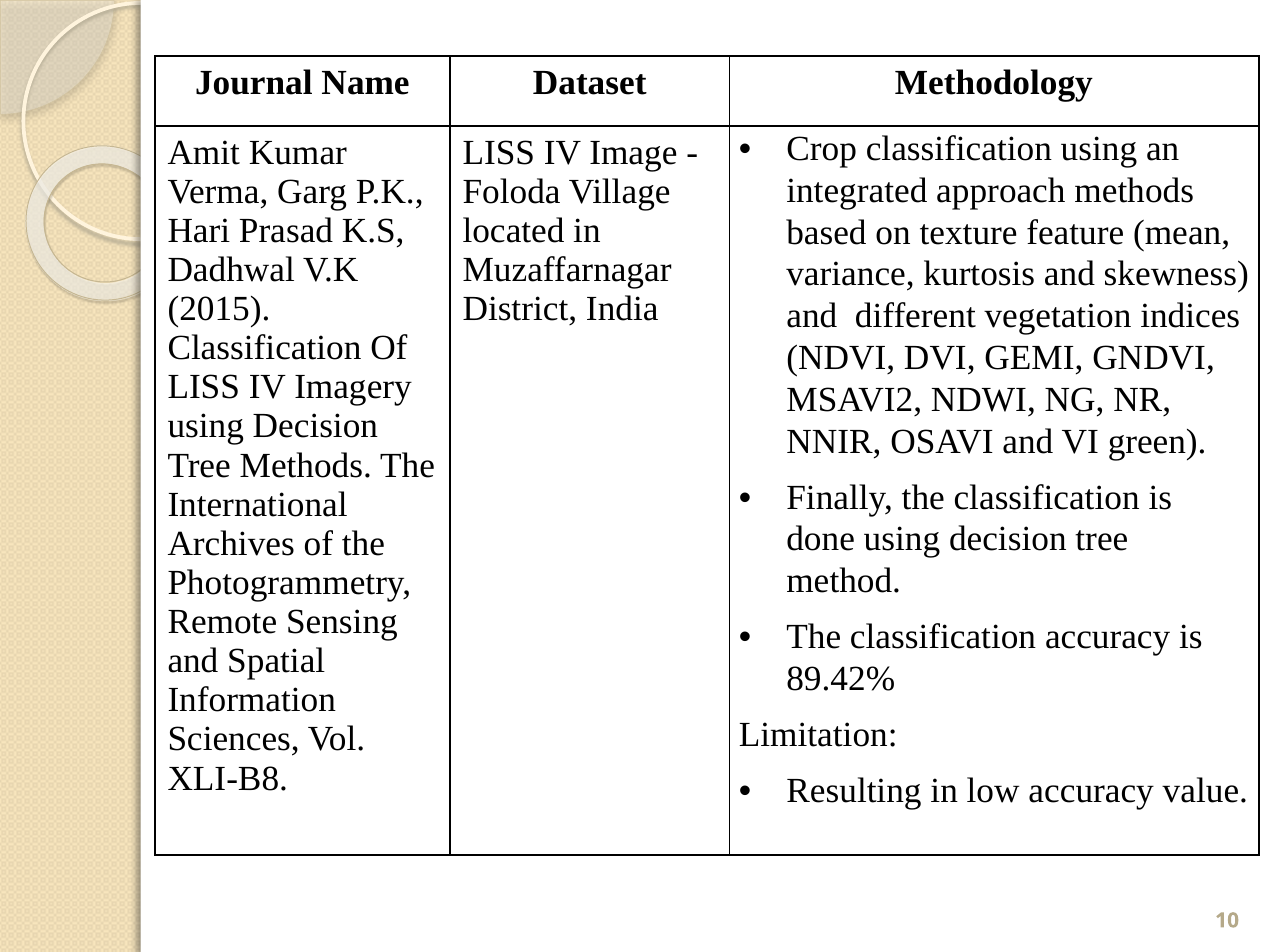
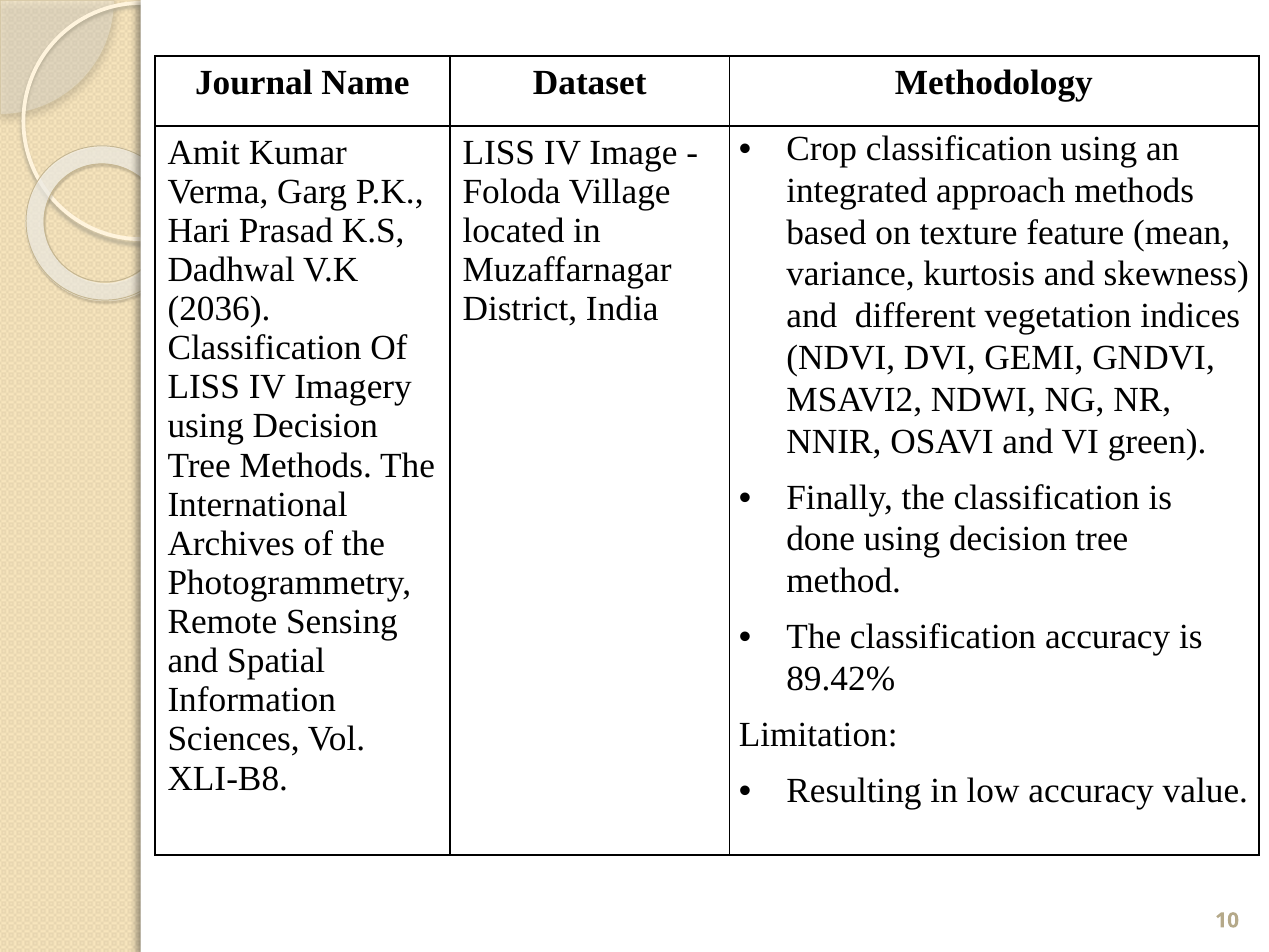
2015: 2015 -> 2036
